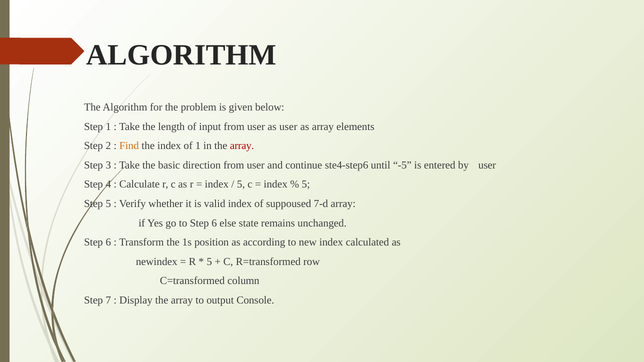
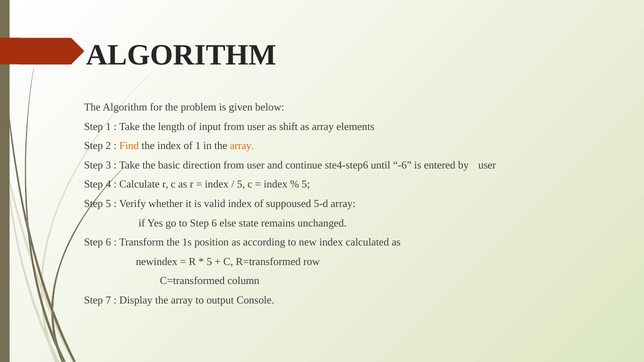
as user: user -> shift
array at (242, 146) colour: red -> orange
-5: -5 -> -6
7-d: 7-d -> 5-d
